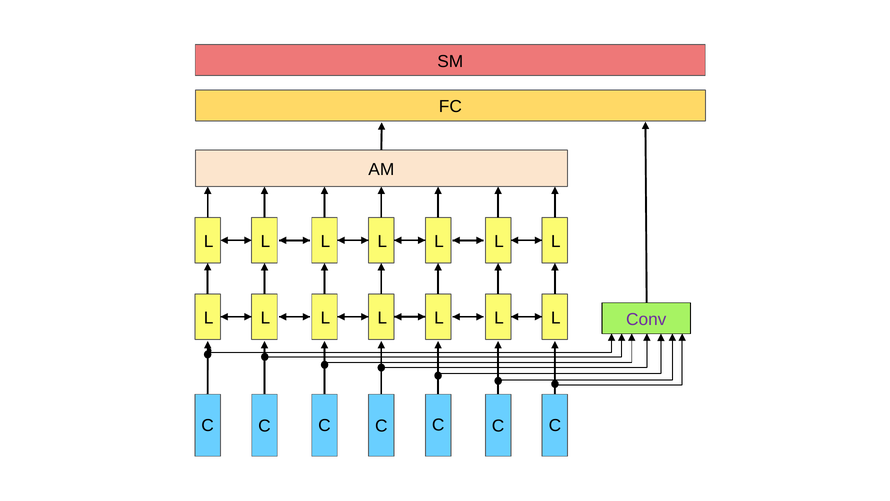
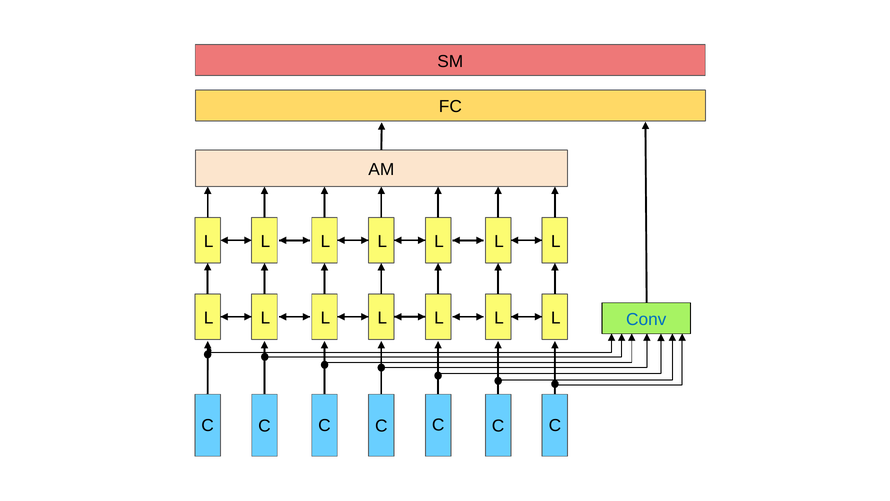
Conv colour: purple -> blue
